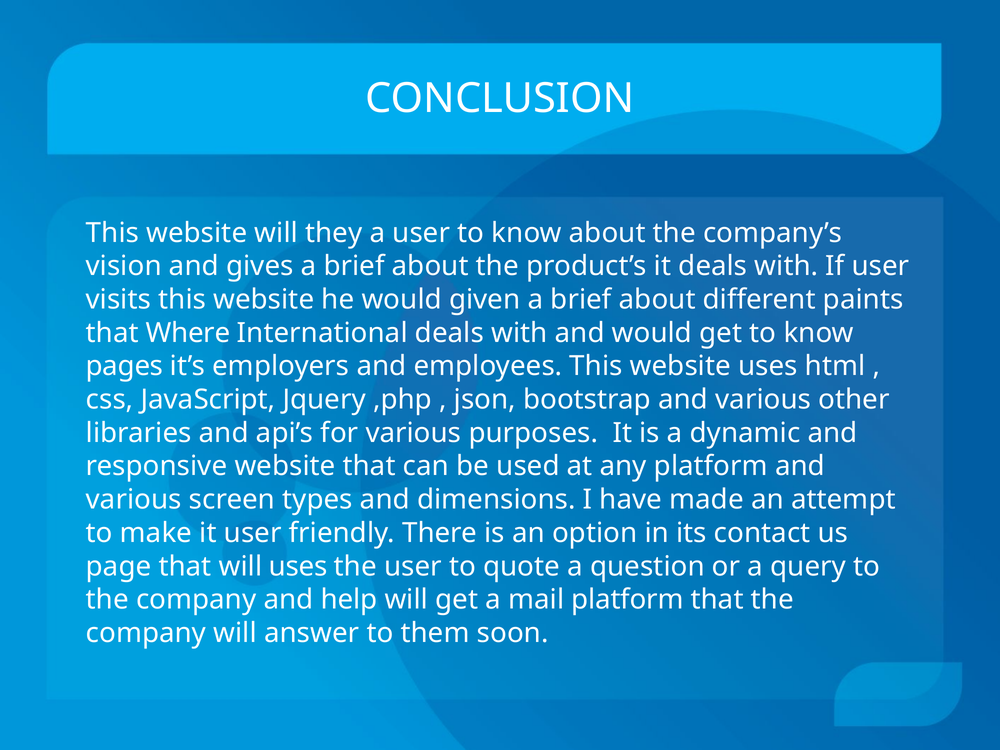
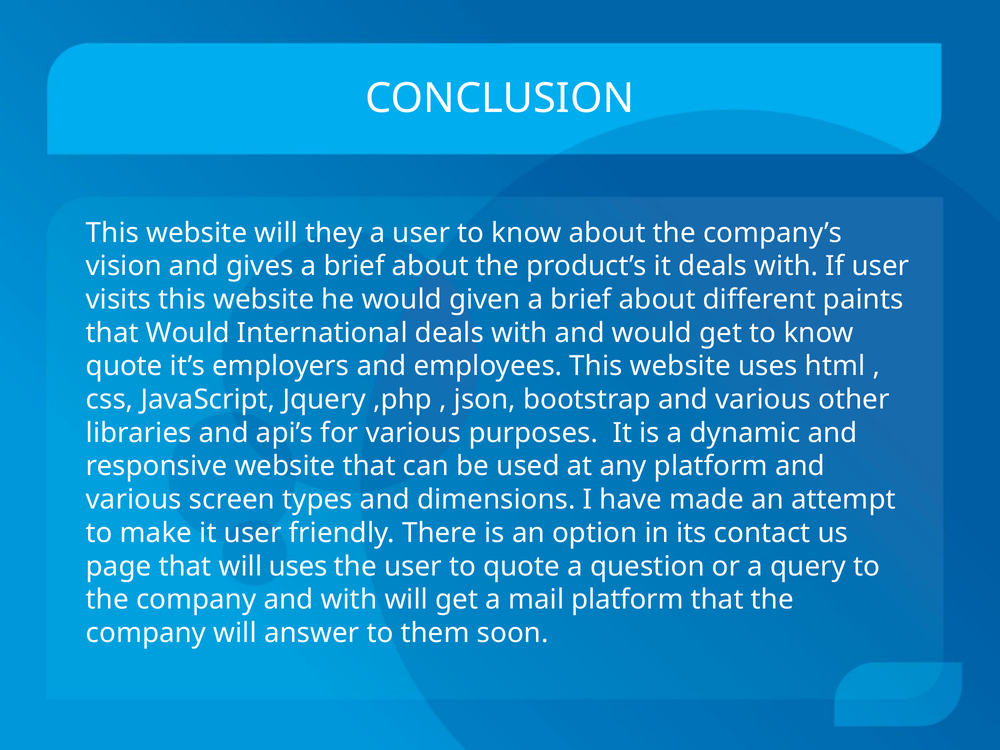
that Where: Where -> Would
pages at (124, 366): pages -> quote
and help: help -> with
